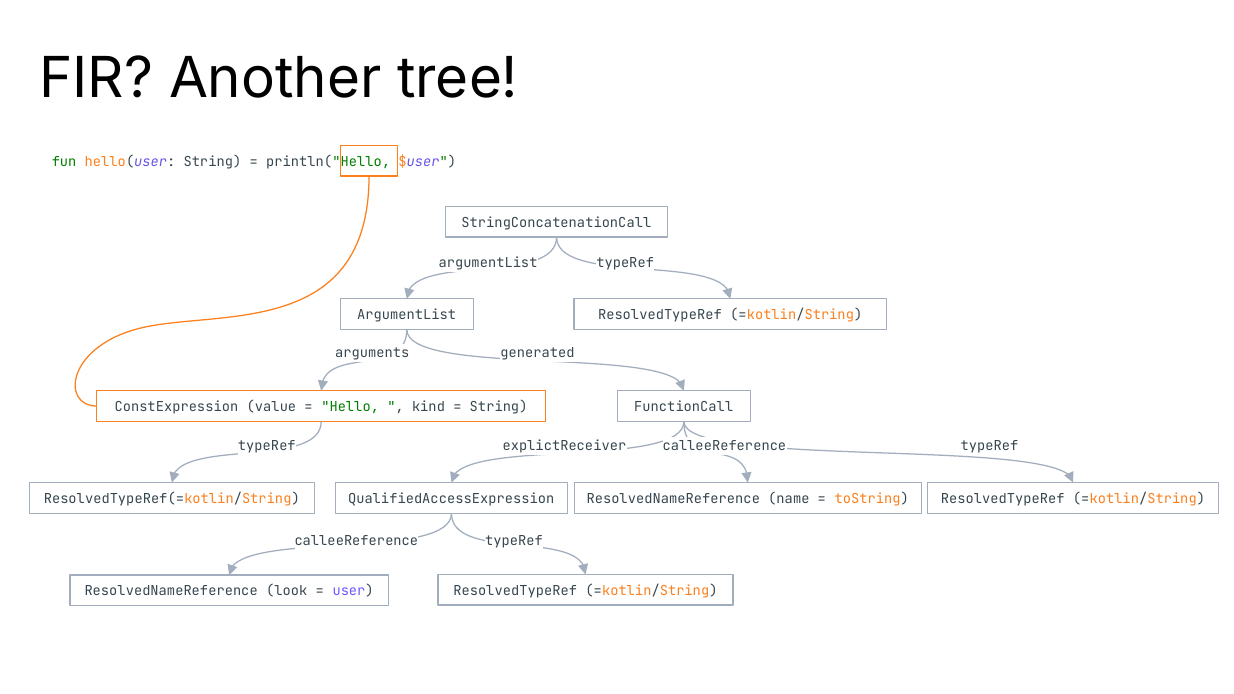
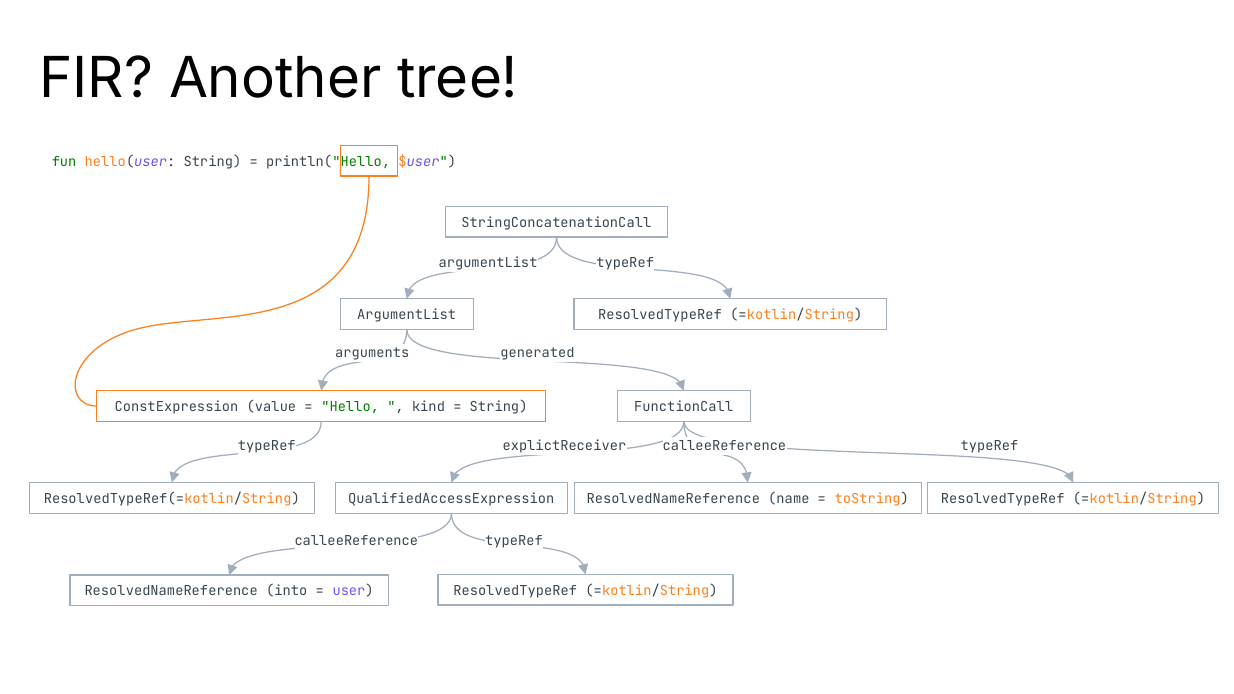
look: look -> into
